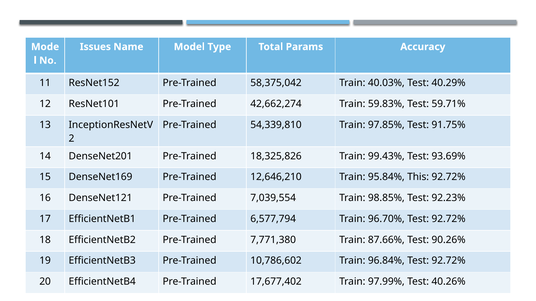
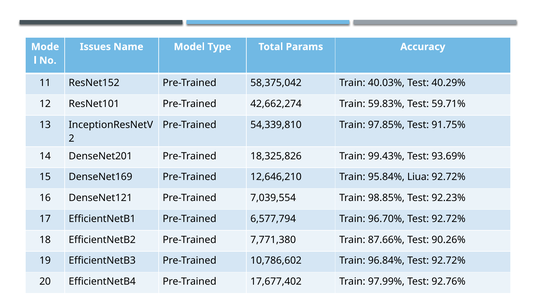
This: This -> Liua
40.26%: 40.26% -> 92.76%
